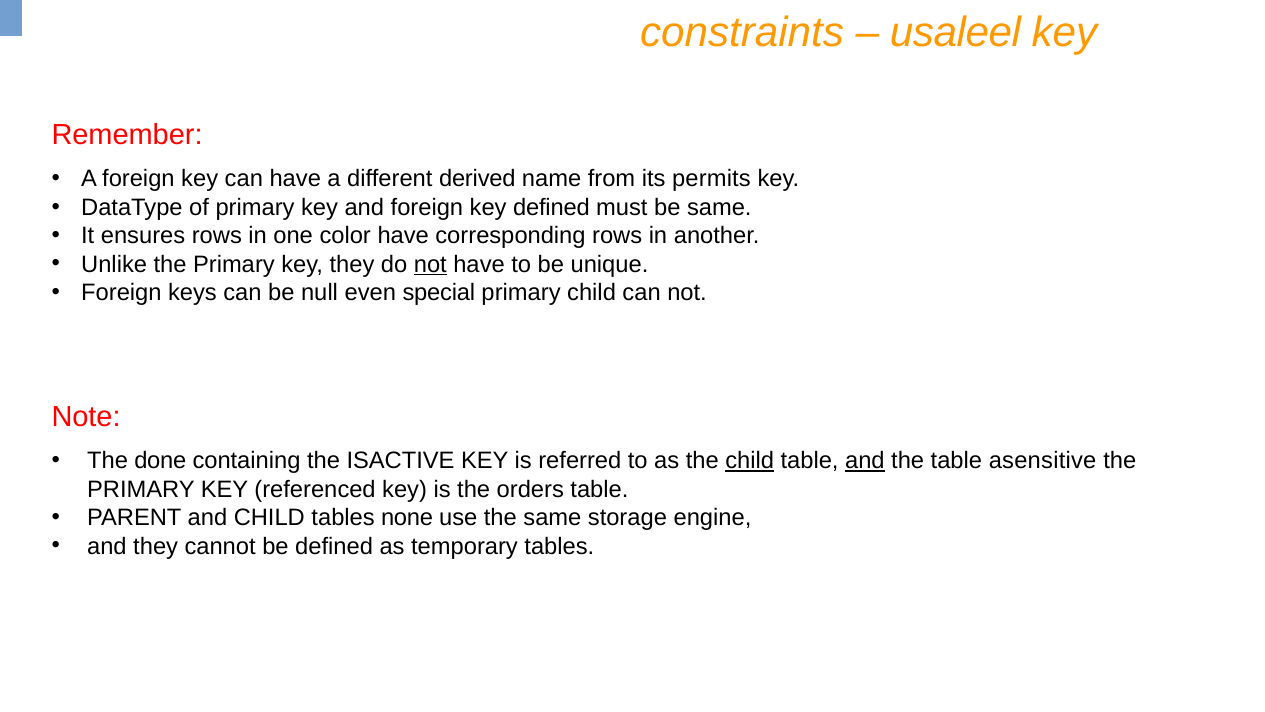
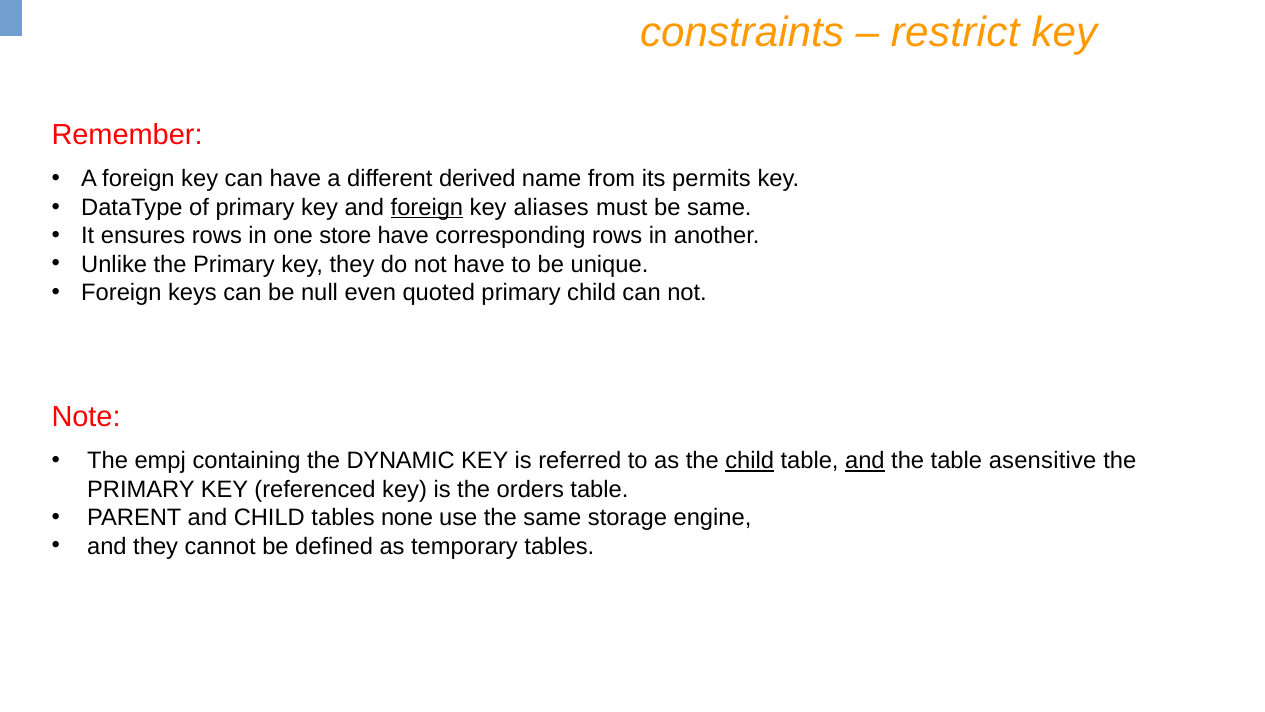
usaleel: usaleel -> restrict
foreign at (427, 207) underline: none -> present
key defined: defined -> aliases
color: color -> store
not at (430, 264) underline: present -> none
special: special -> quoted
done: done -> empj
ISACTIVE: ISACTIVE -> DYNAMIC
